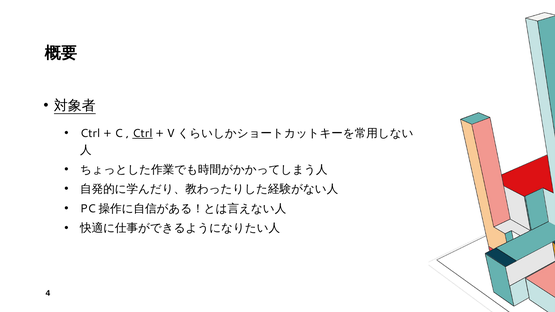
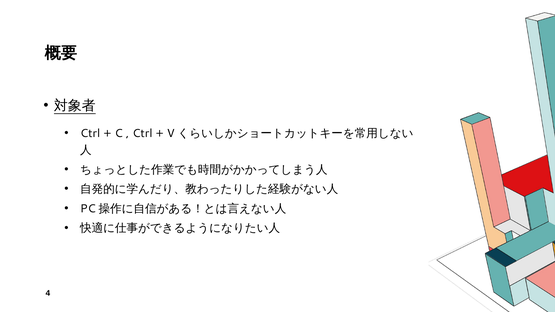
Ctrl at (142, 133) underline: present -> none
